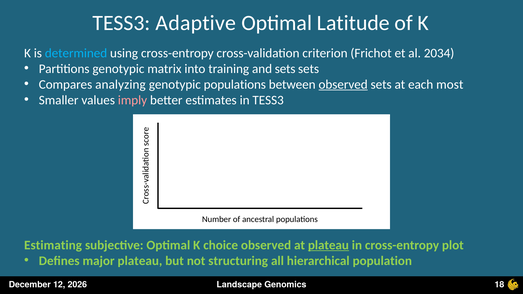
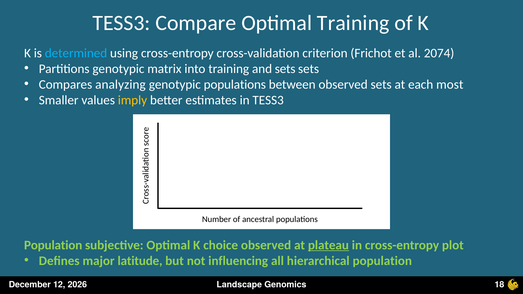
Adaptive: Adaptive -> Compare
Optimal Latitude: Latitude -> Training
2034: 2034 -> 2074
observed at (343, 84) underline: present -> none
imply colour: pink -> yellow
Estimating at (53, 245): Estimating -> Population
major plateau: plateau -> latitude
structuring: structuring -> influencing
